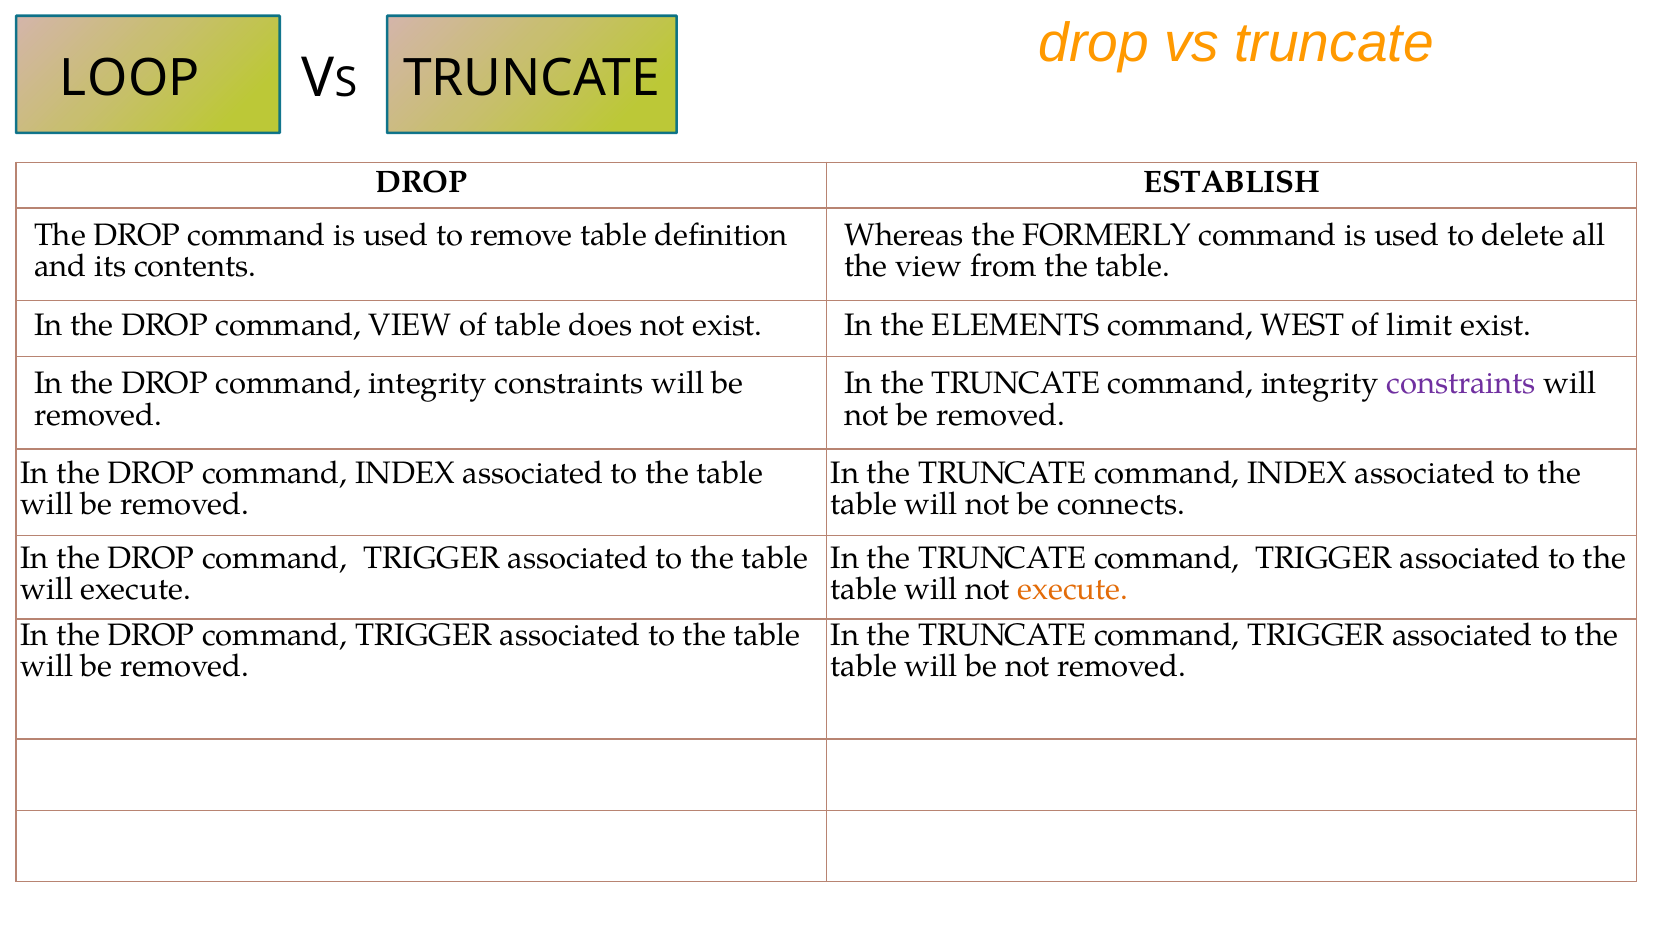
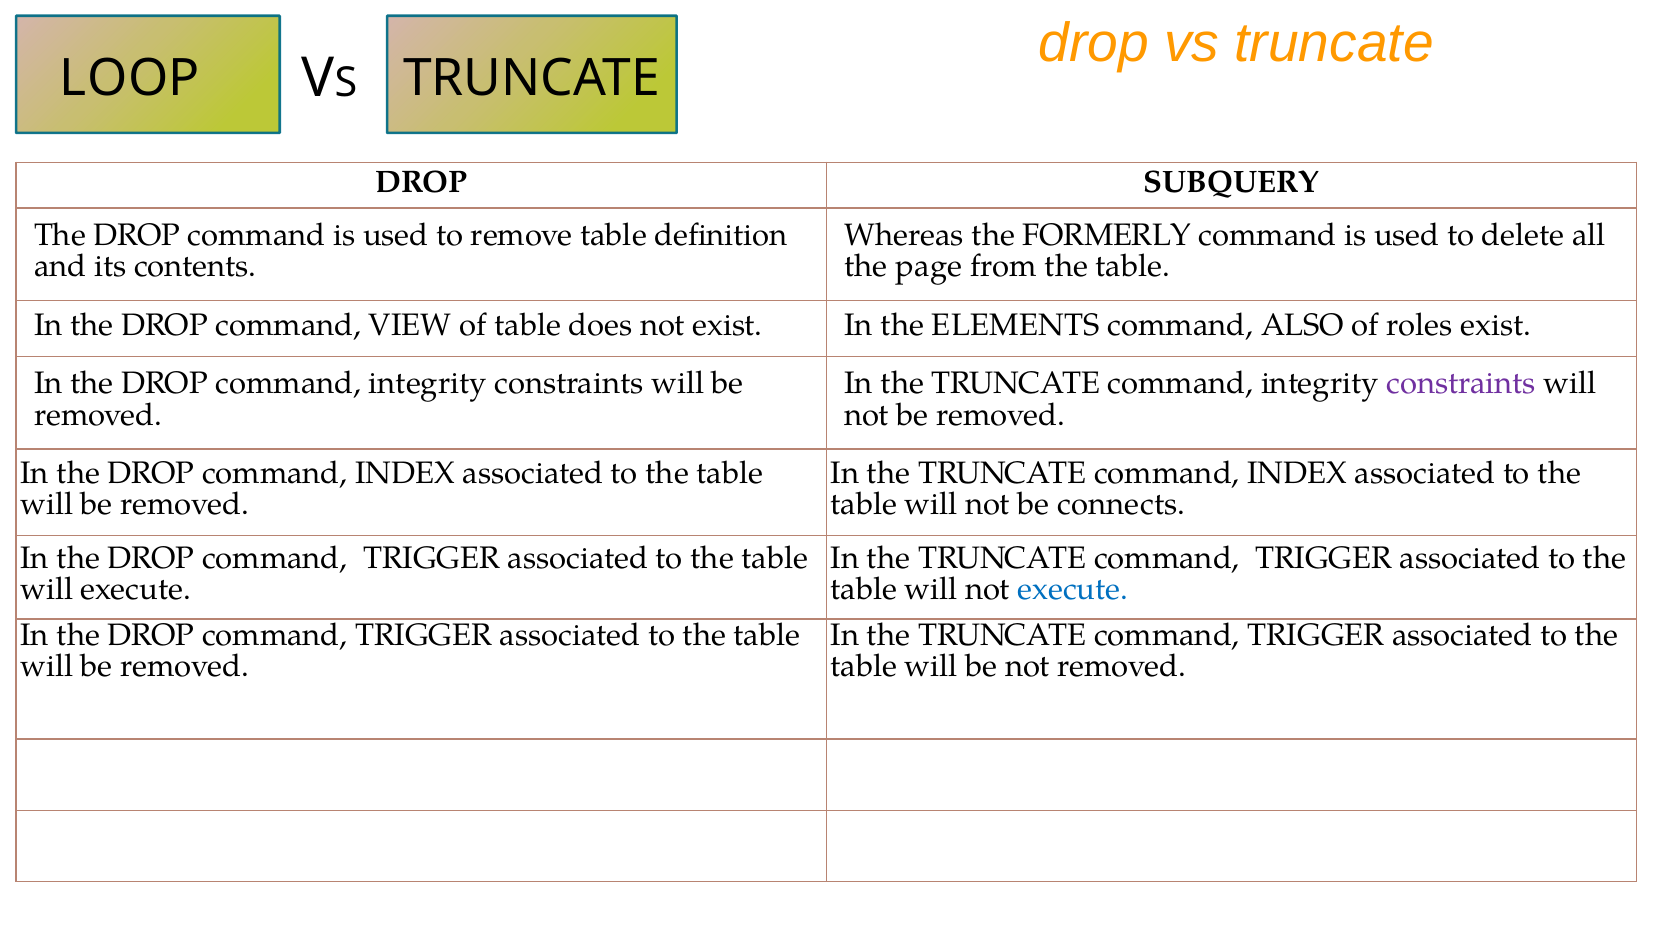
ESTABLISH: ESTABLISH -> SUBQUERY
the view: view -> page
WEST: WEST -> ALSO
limit: limit -> roles
execute at (1073, 589) colour: orange -> blue
